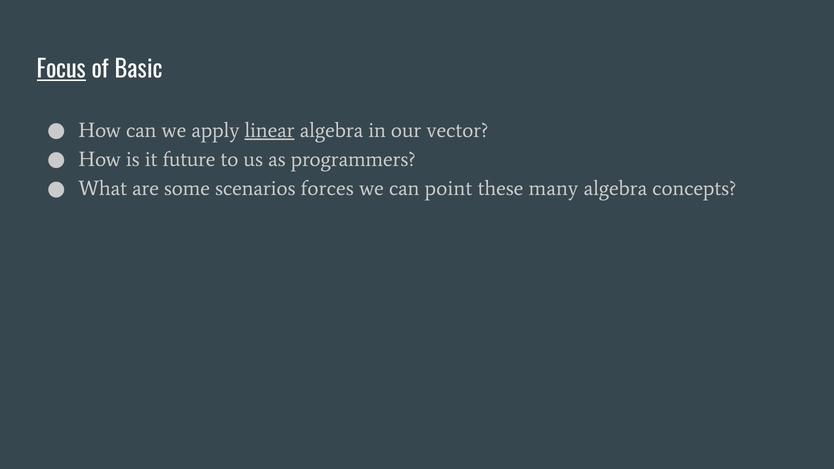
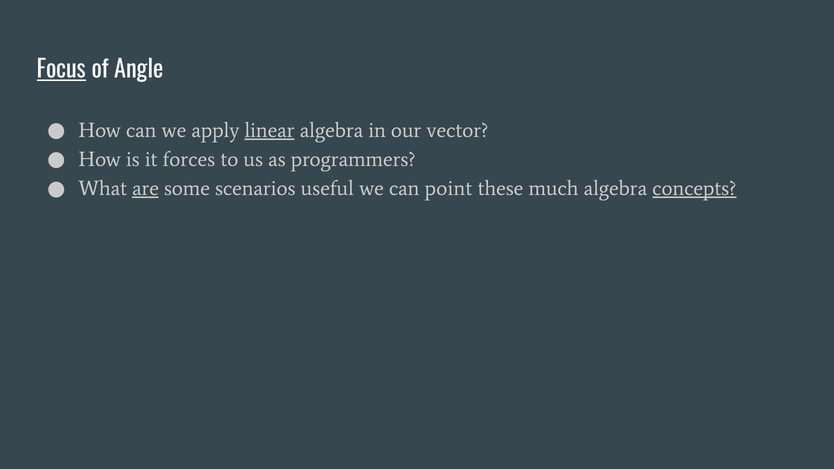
Basic: Basic -> Angle
future: future -> forces
are underline: none -> present
forces: forces -> useful
many: many -> much
concepts underline: none -> present
